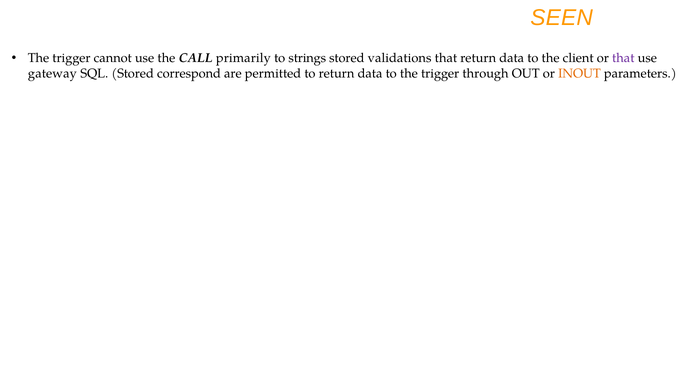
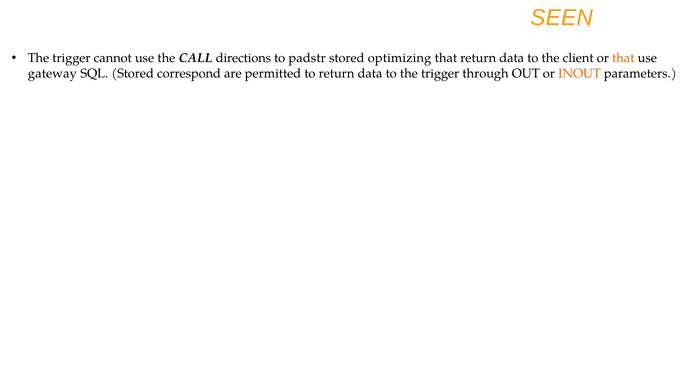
primarily: primarily -> directions
strings: strings -> padstr
validations: validations -> optimizing
that at (623, 58) colour: purple -> orange
